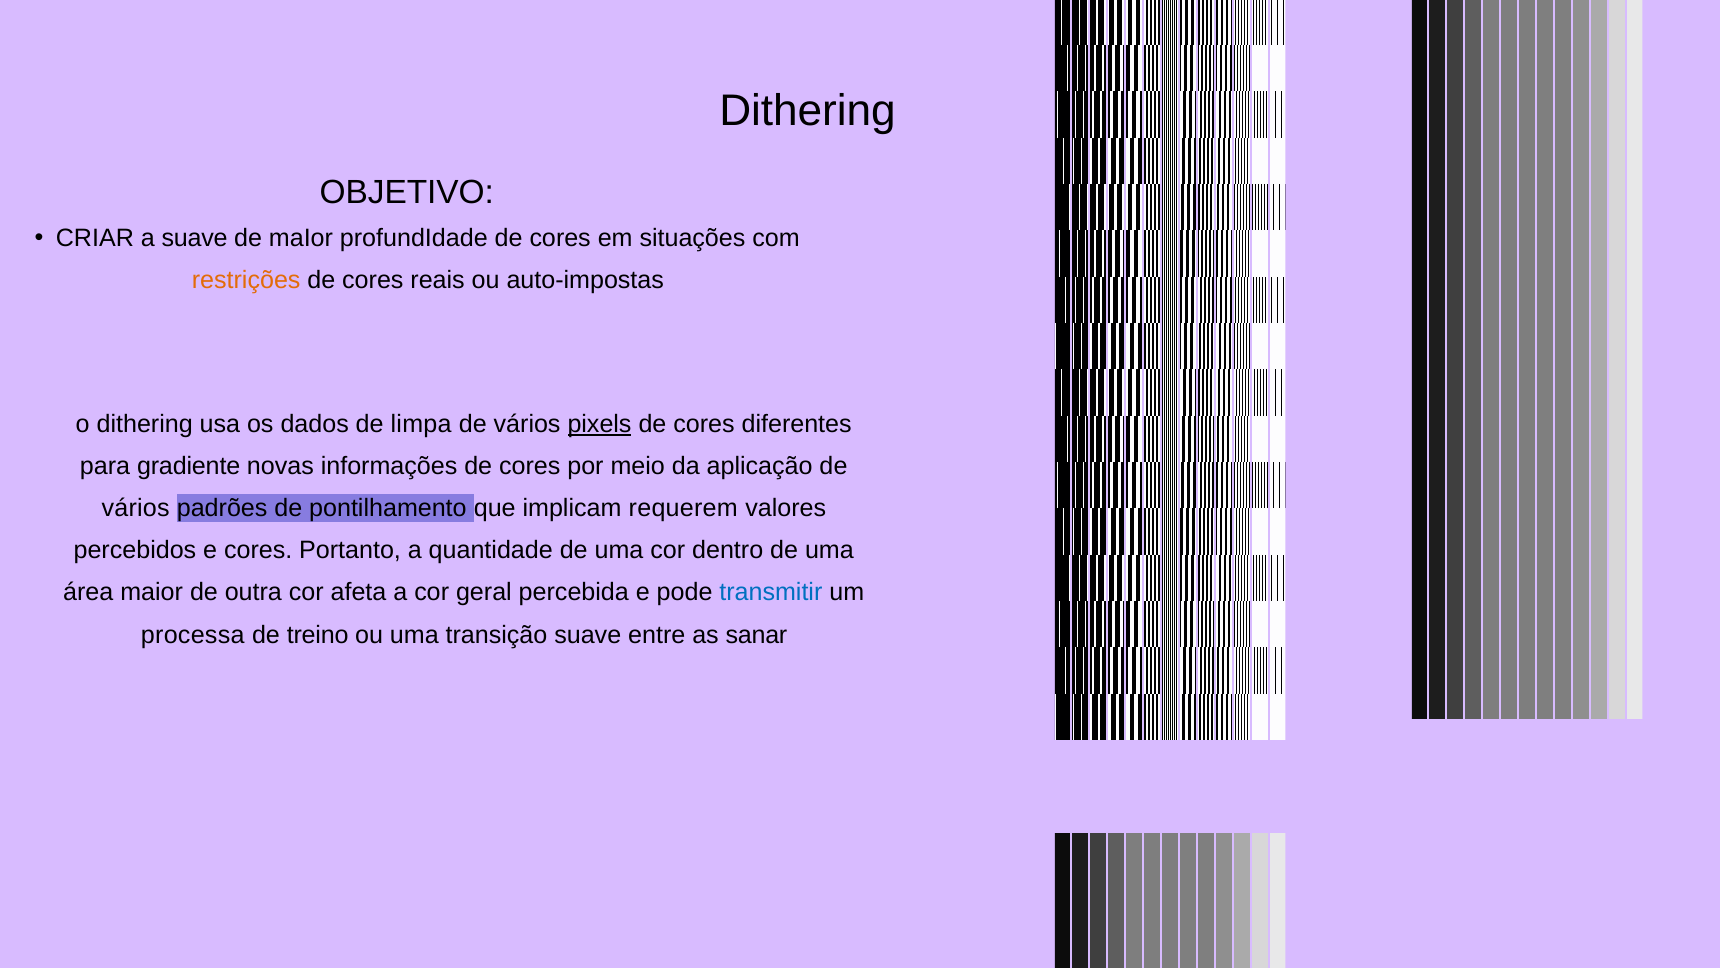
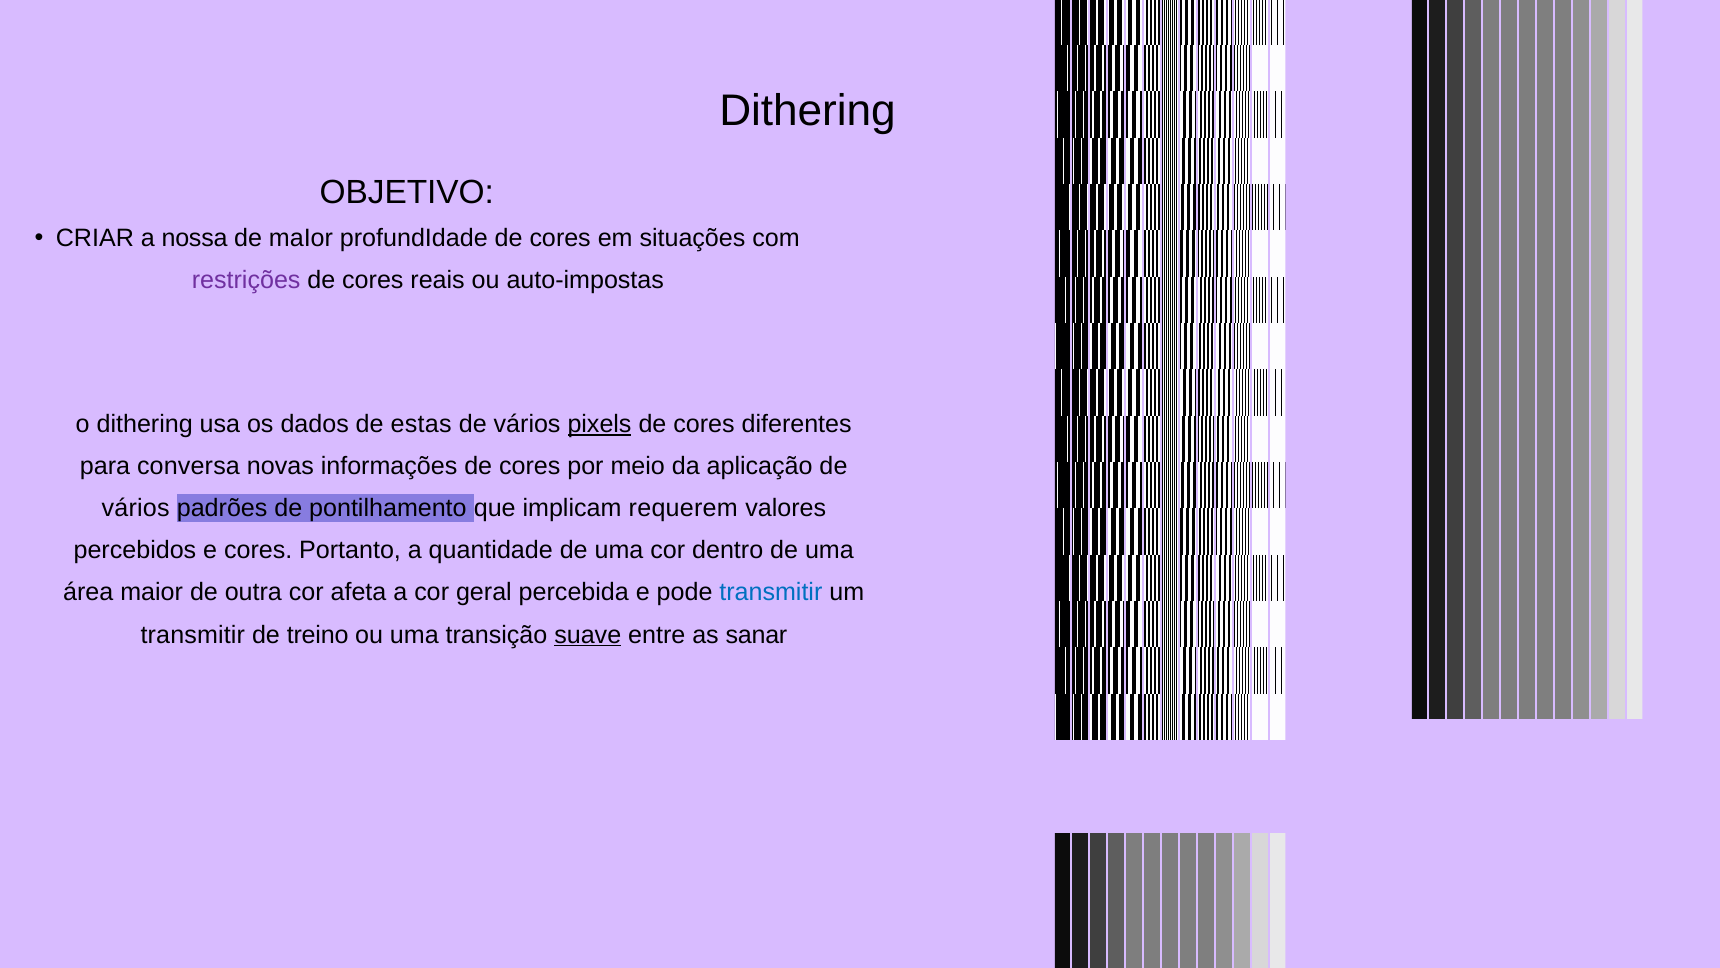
a suave: suave -> nossa
restrições colour: orange -> purple
limpa: limpa -> estas
gradiente: gradiente -> conversa
processa at (193, 634): processa -> transmitir
suave at (588, 634) underline: none -> present
